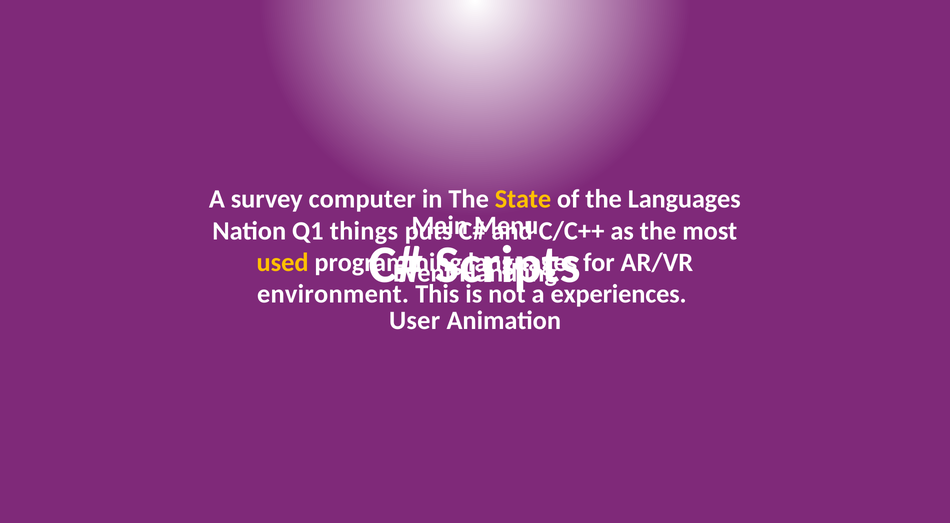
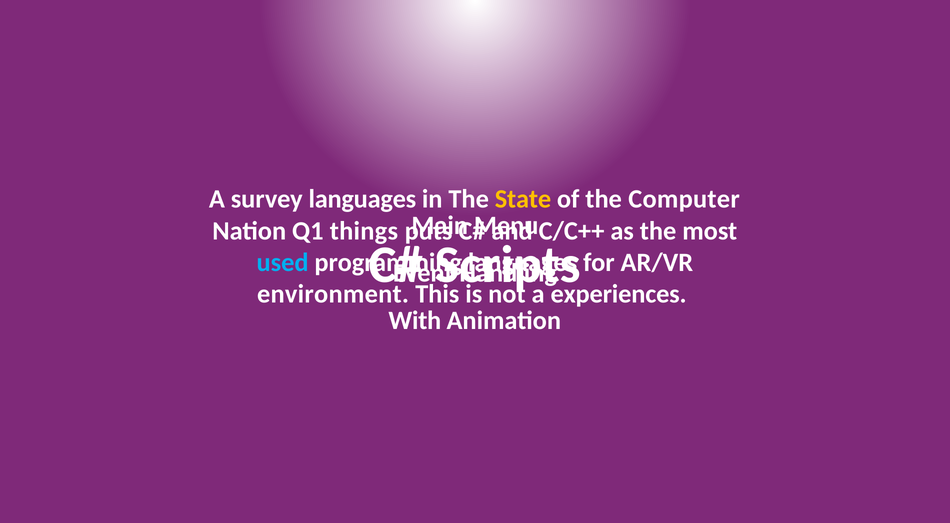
survey computer: computer -> languages
the Languages: Languages -> Computer
used colour: yellow -> light blue
User: User -> With
